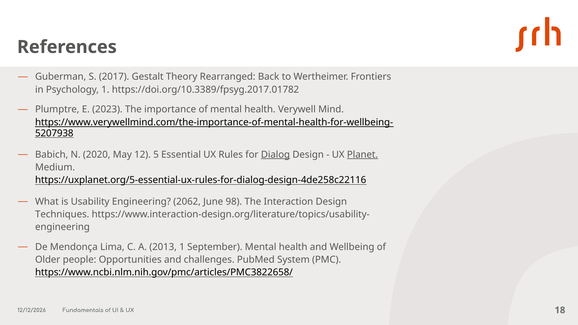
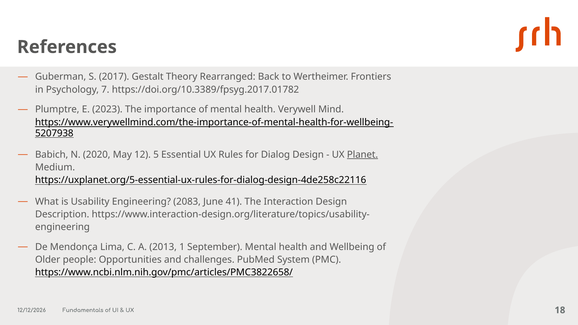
Psychology 1: 1 -> 7
Dialog underline: present -> none
2062: 2062 -> 2083
98: 98 -> 41
Techniques: Techniques -> Description
